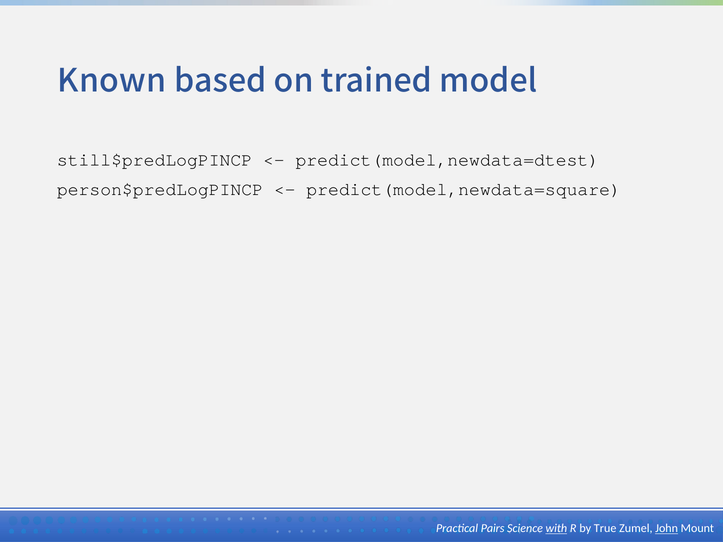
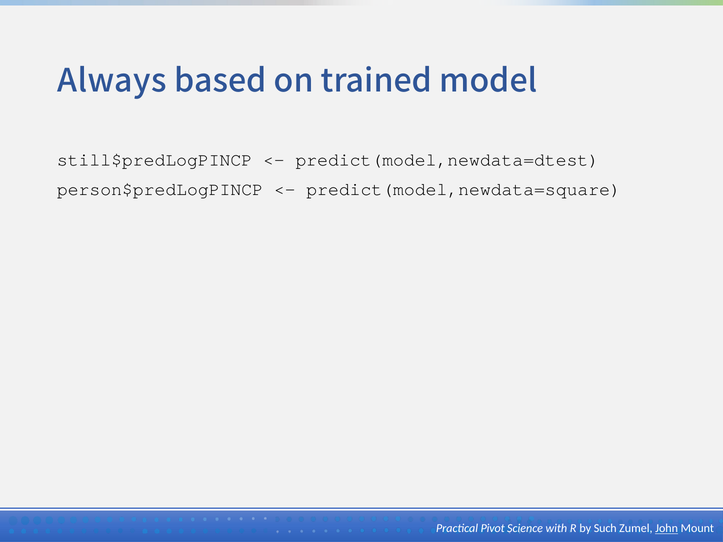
Known: Known -> Always
Pairs: Pairs -> Pivot
with underline: present -> none
True: True -> Such
